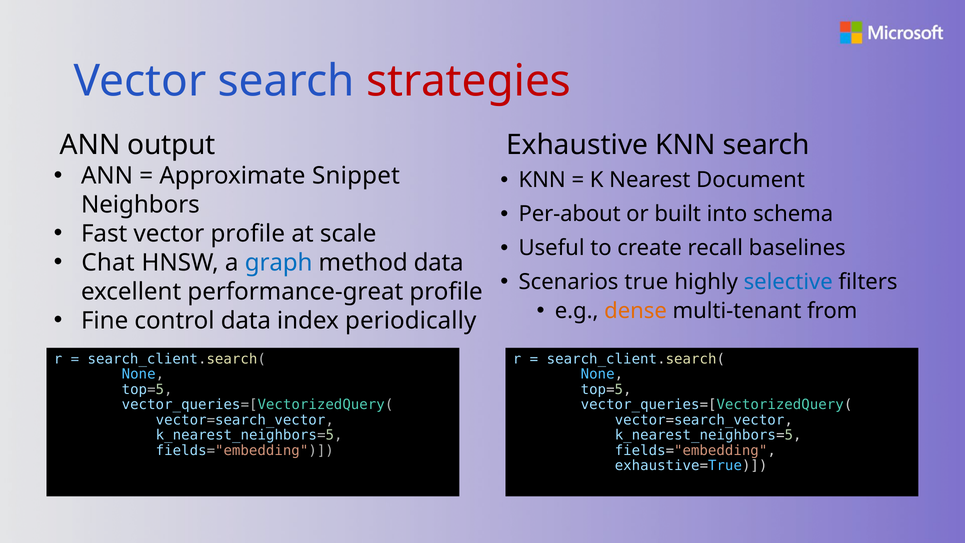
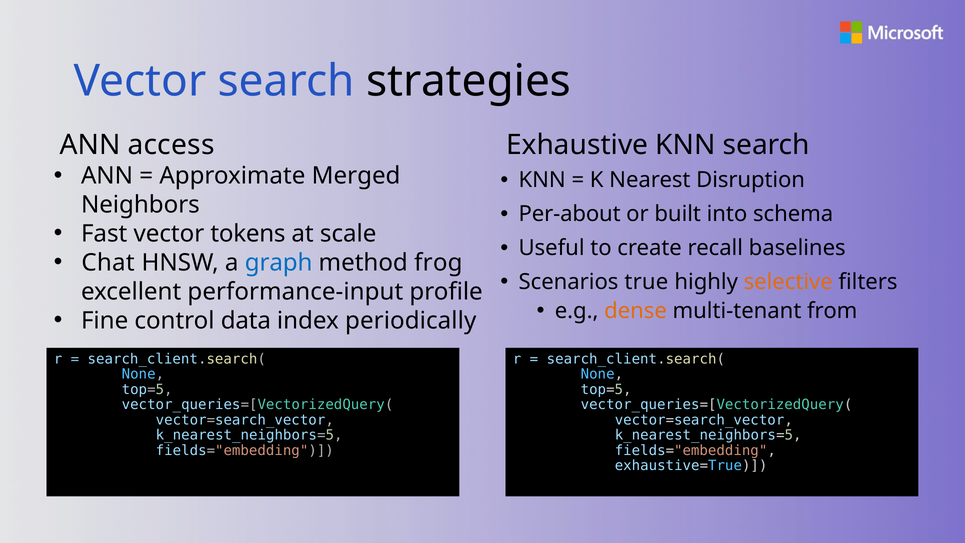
strategies colour: red -> black
output: output -> access
Snippet: Snippet -> Merged
Document: Document -> Disruption
vector profile: profile -> tokens
method data: data -> frog
selective colour: blue -> orange
performance-great: performance-great -> performance-input
